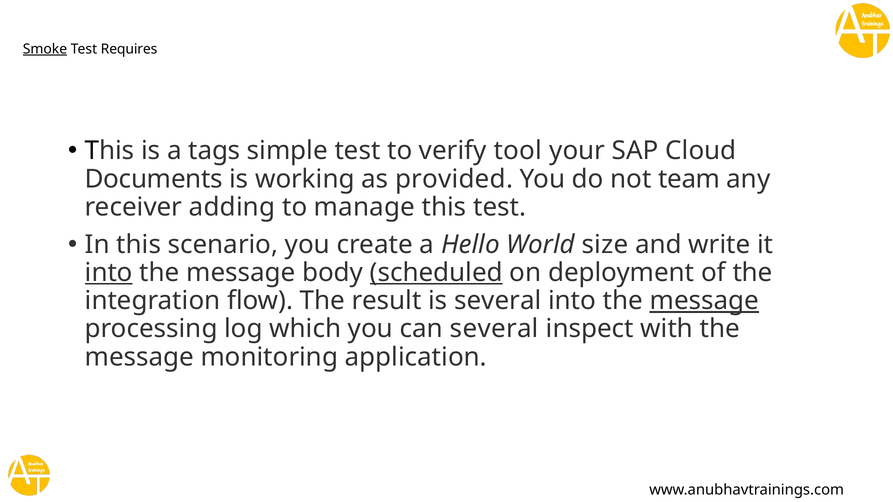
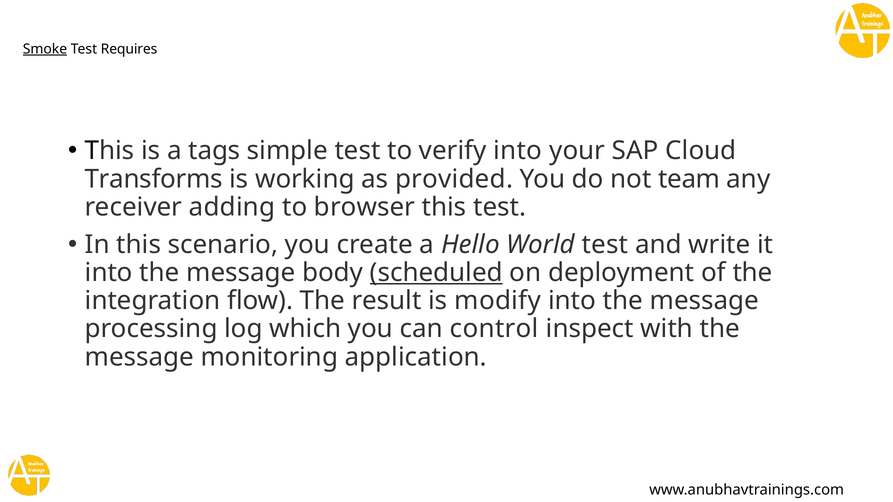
verify tool: tool -> into
Documents: Documents -> Transforms
manage: manage -> browser
World size: size -> test
into at (109, 273) underline: present -> none
is several: several -> modify
message at (704, 301) underline: present -> none
can several: several -> control
